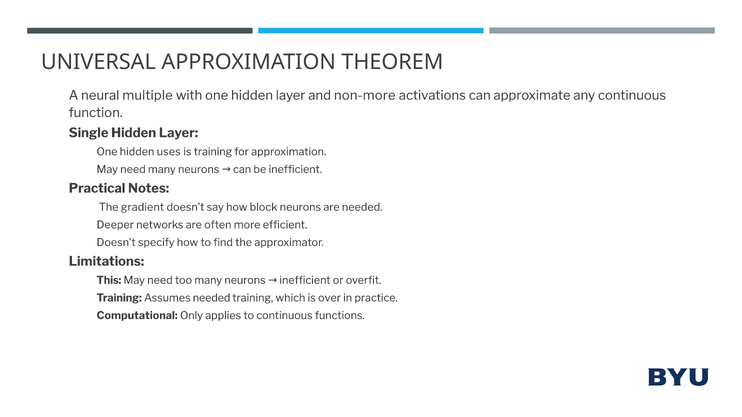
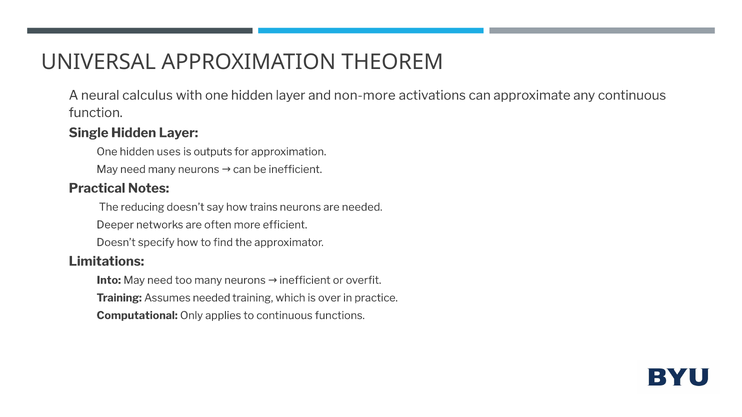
multiple: multiple -> calculus
is training: training -> outputs
gradient: gradient -> reducing
block: block -> trains
This: This -> Into
